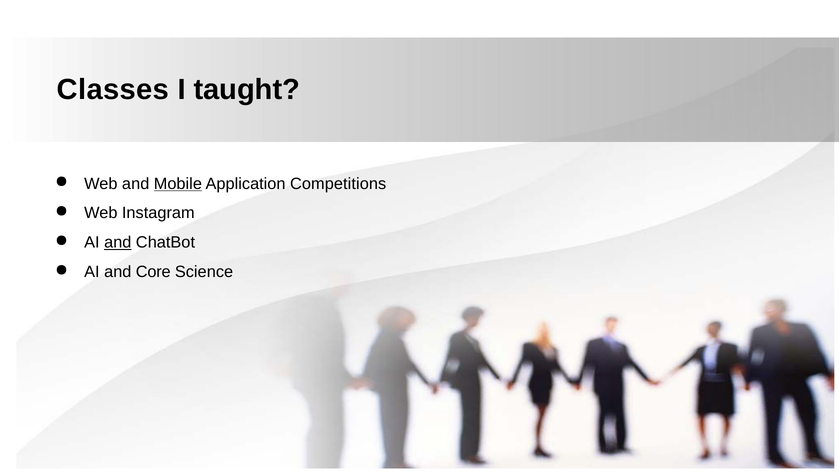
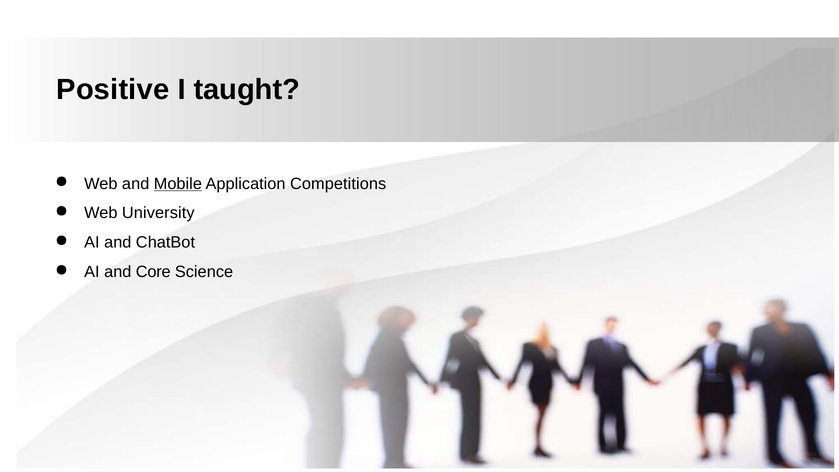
Classes: Classes -> Positive
Instagram: Instagram -> University
and at (118, 242) underline: present -> none
